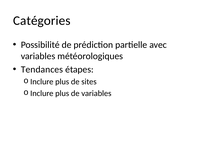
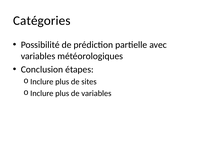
Tendances: Tendances -> Conclusion
